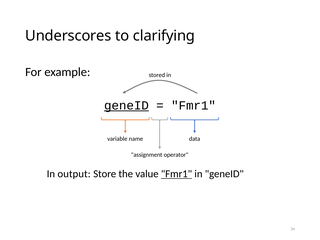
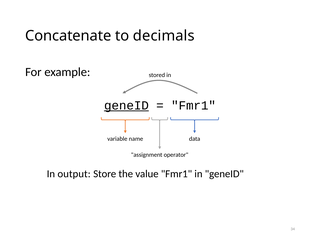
Underscores: Underscores -> Concatenate
clarifying: clarifying -> decimals
Fmr1 at (176, 174) underline: present -> none
